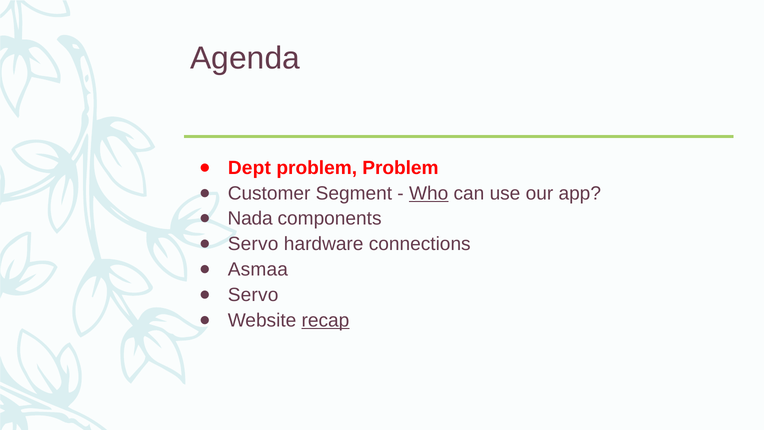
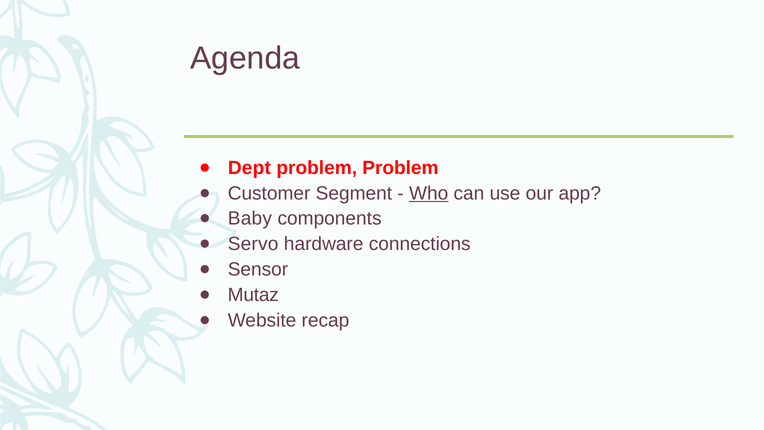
Nada: Nada -> Baby
Asmaa: Asmaa -> Sensor
Servo at (253, 295): Servo -> Mutaz
recap underline: present -> none
